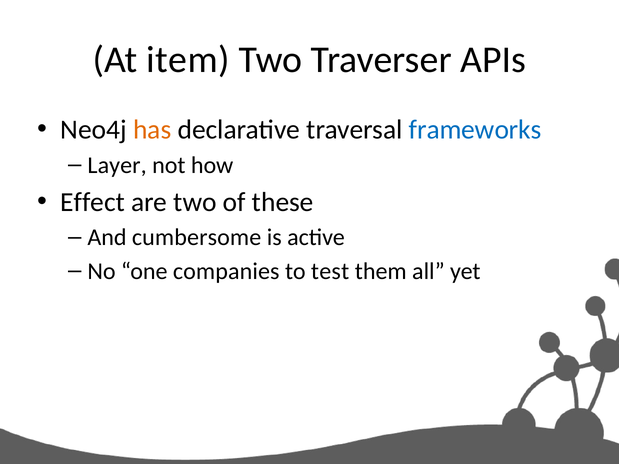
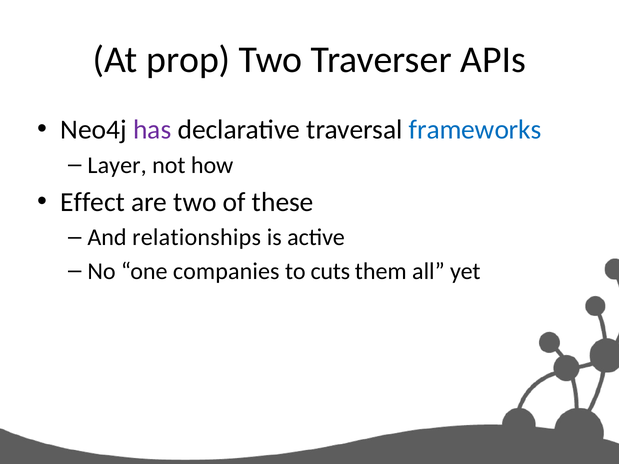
item: item -> prop
has colour: orange -> purple
cumbersome: cumbersome -> relationships
test: test -> cuts
